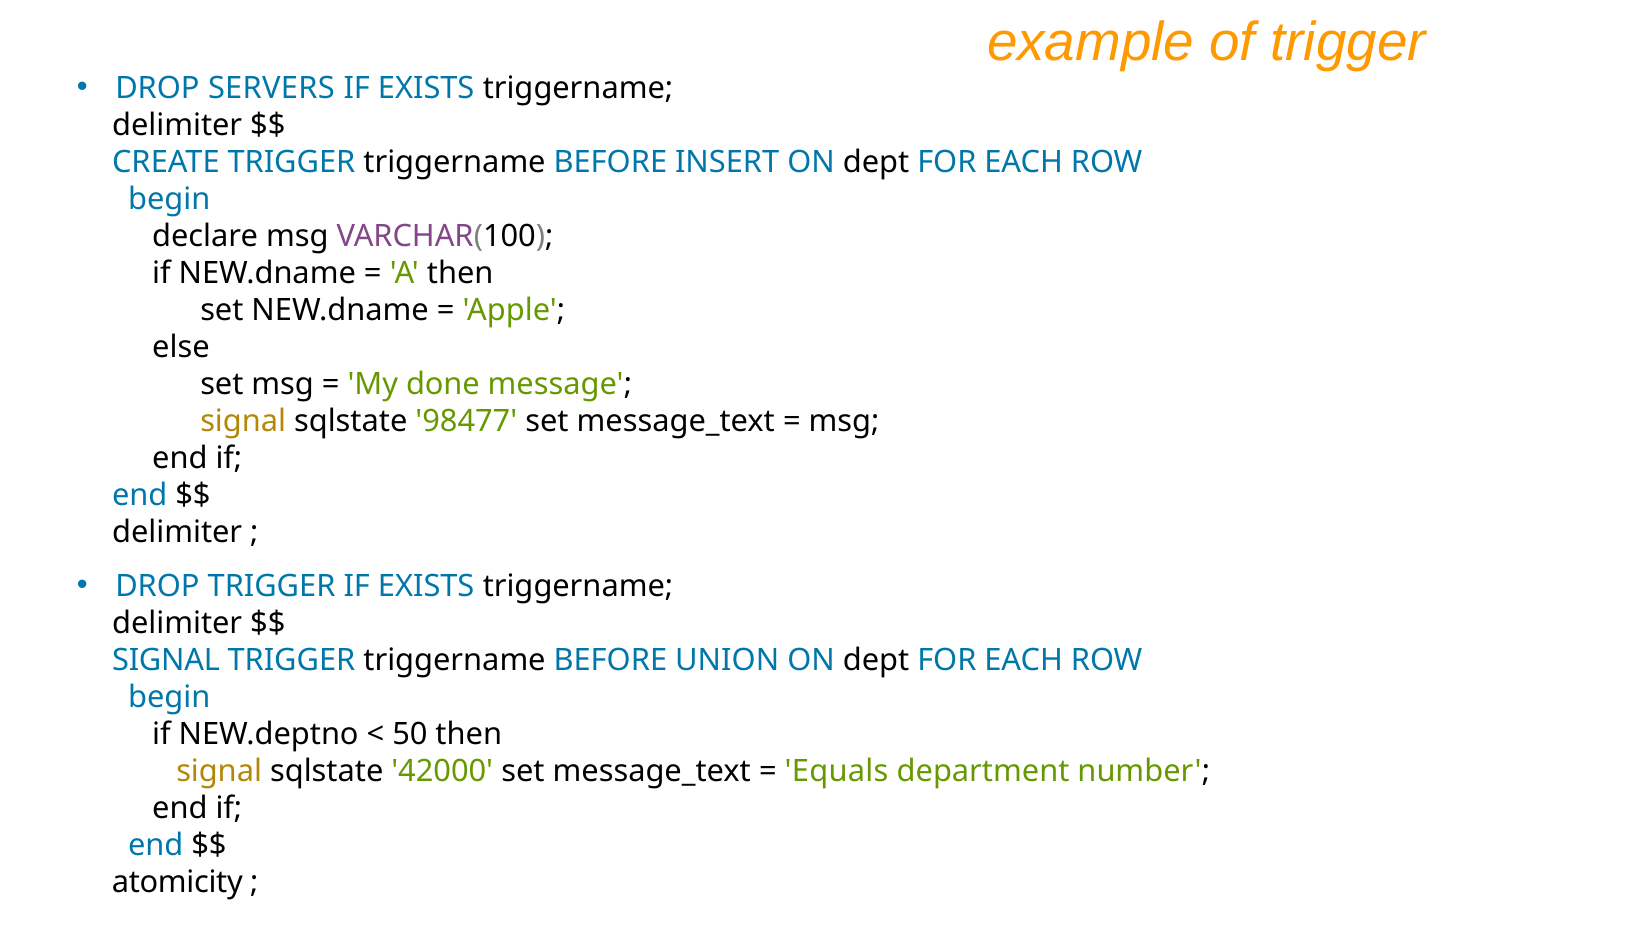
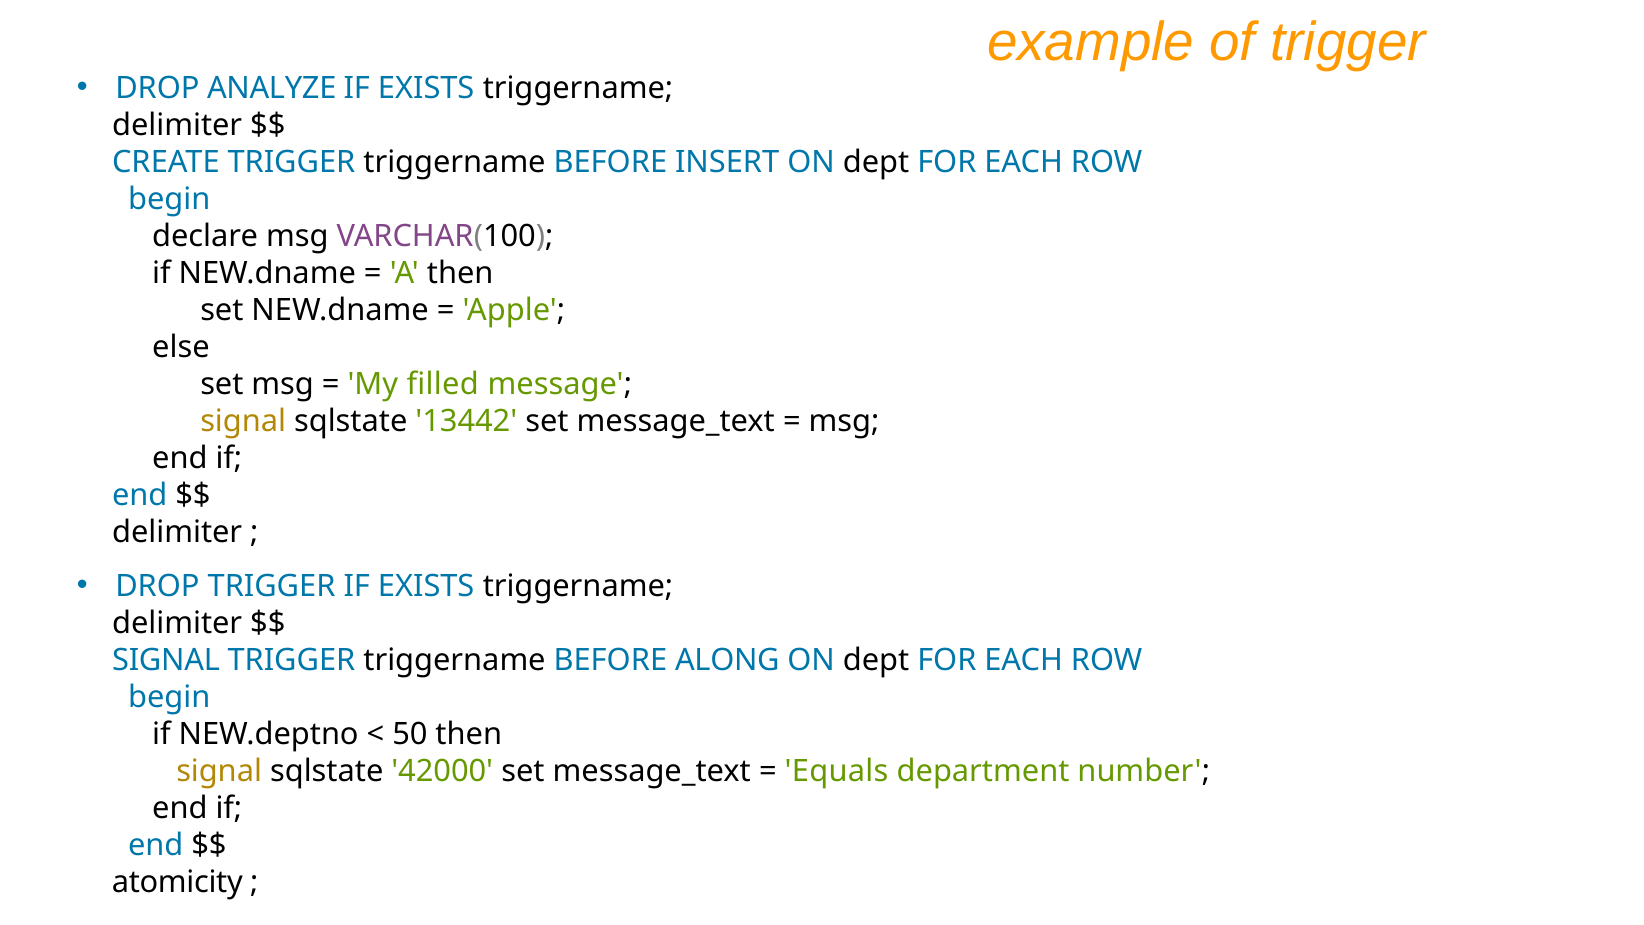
SERVERS: SERVERS -> ANALYZE
done: done -> filled
98477: 98477 -> 13442
UNION: UNION -> ALONG
